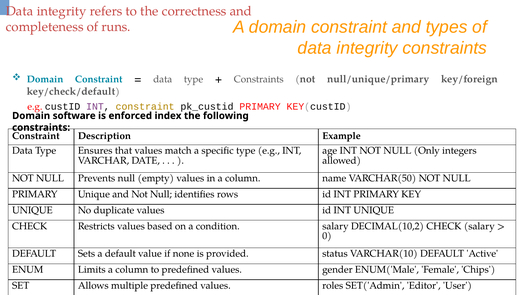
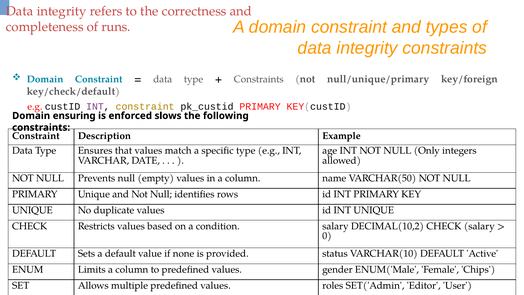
software: software -> ensuring
index: index -> slows
